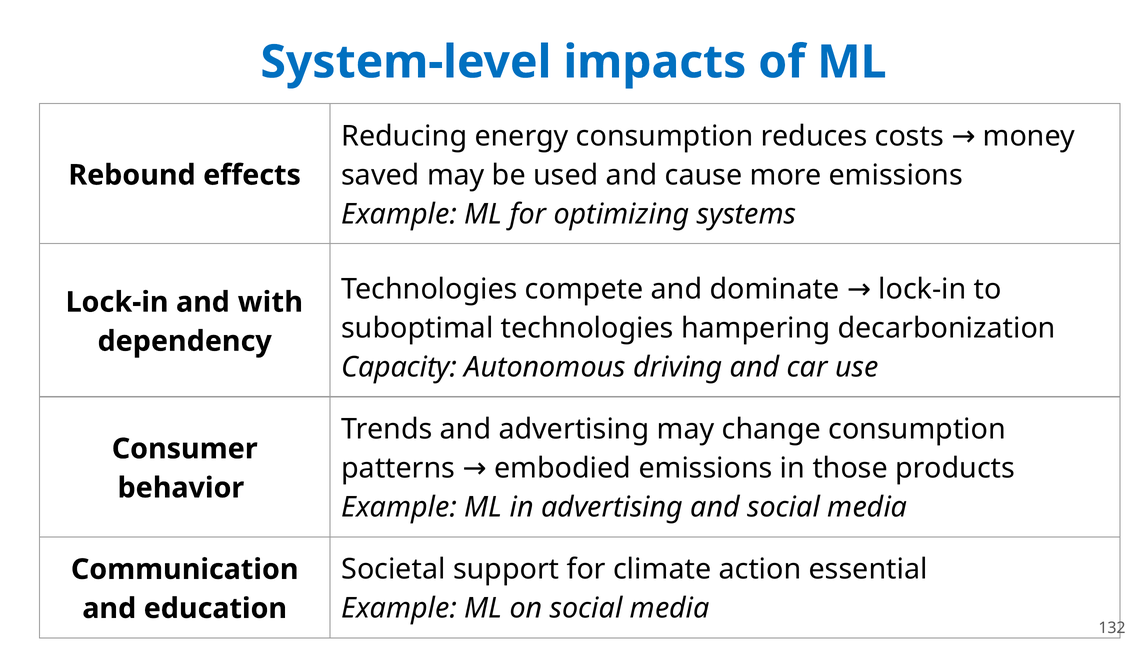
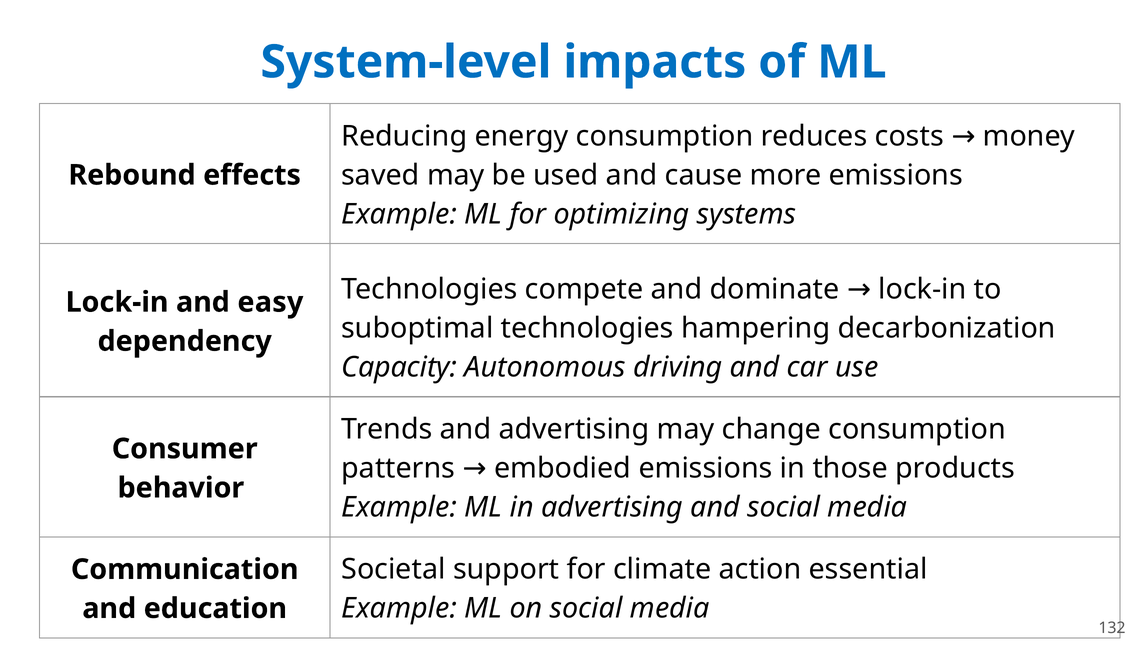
with: with -> easy
